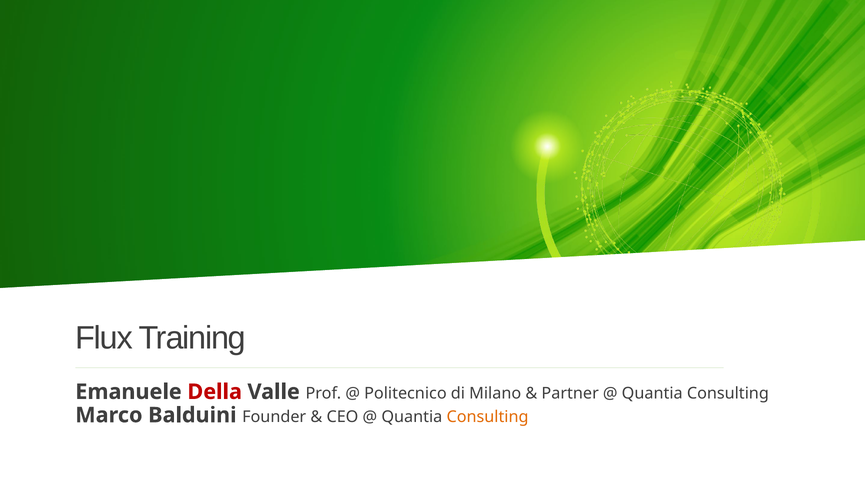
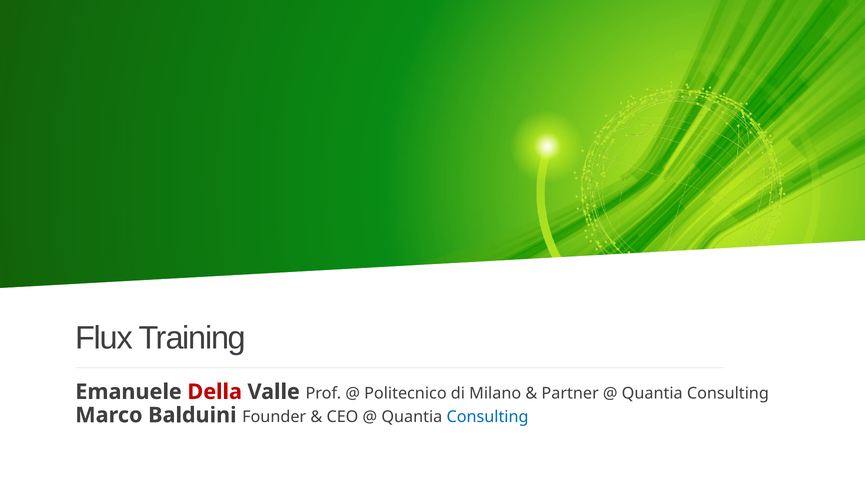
Consulting at (488, 417) colour: orange -> blue
